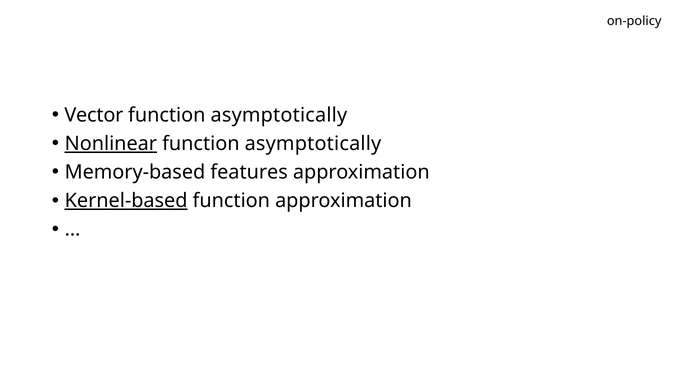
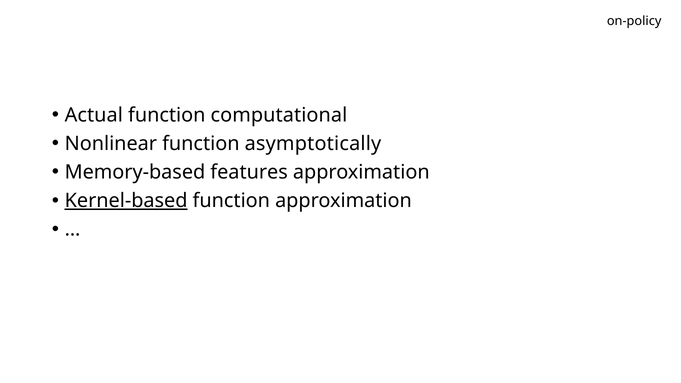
Vector: Vector -> Actual
asymptotically at (279, 115): asymptotically -> computational
Nonlinear underline: present -> none
